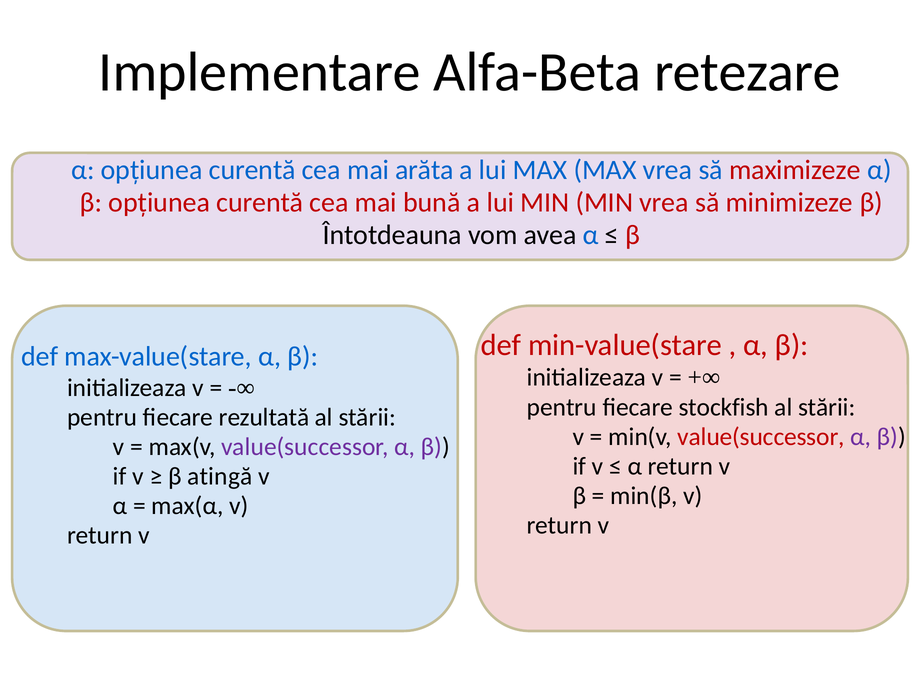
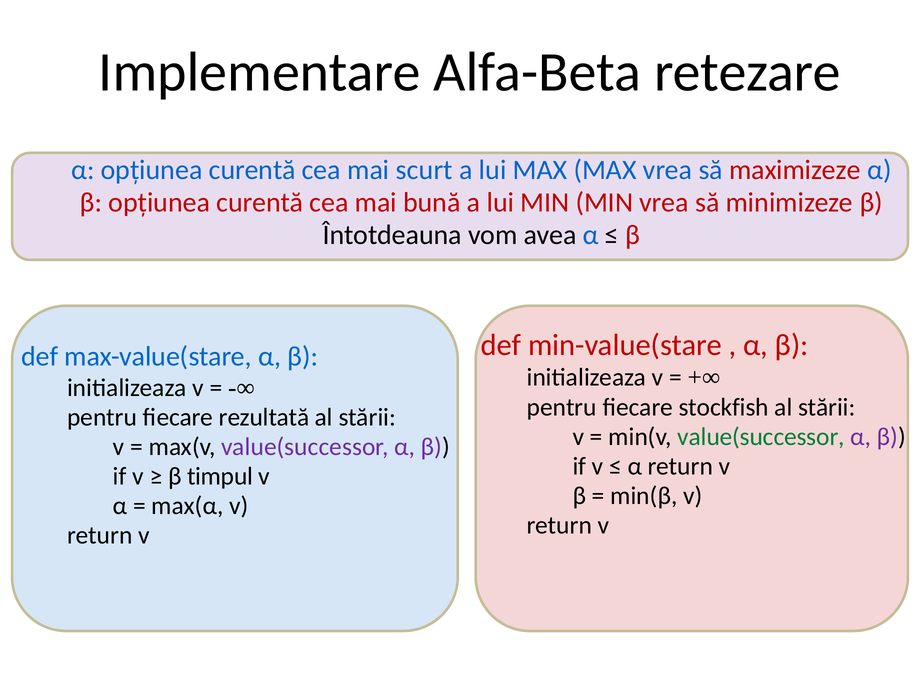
arăta: arăta -> scurt
value(successor at (761, 437) colour: red -> green
atingă: atingă -> timpul
